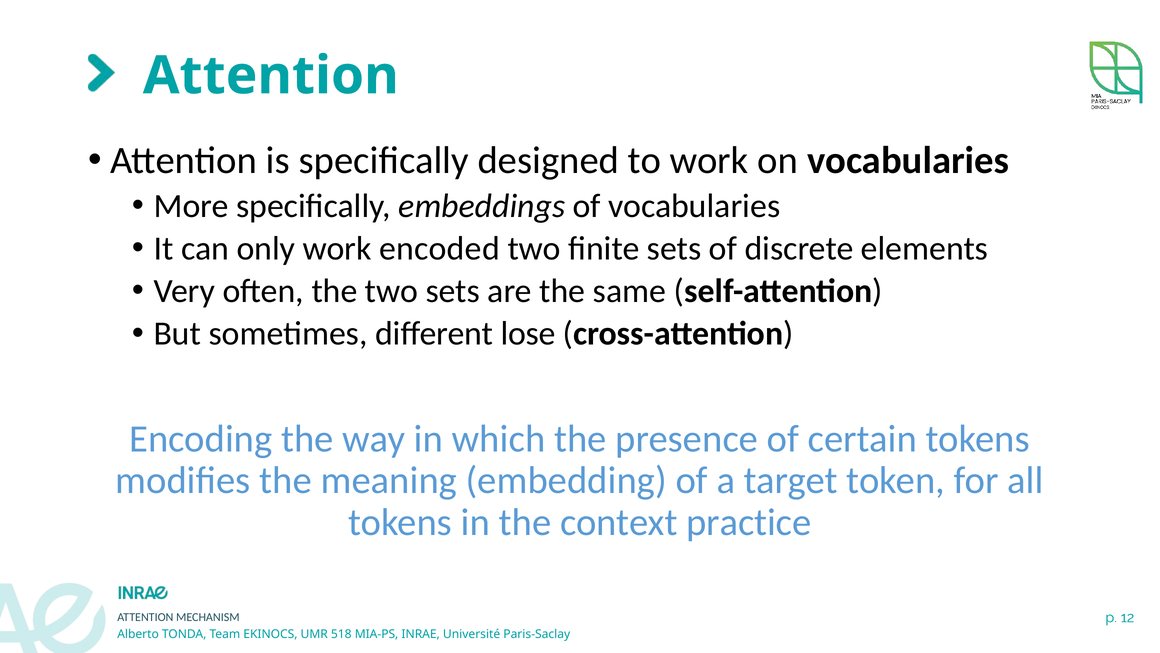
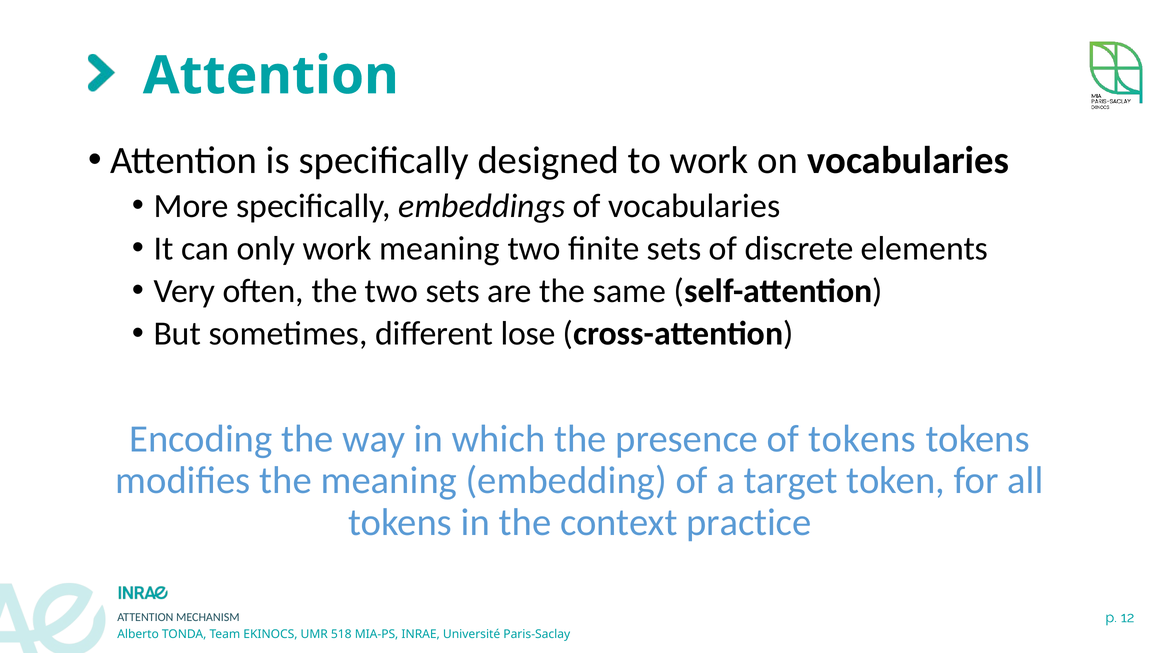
work encoded: encoded -> meaning
of certain: certain -> tokens
